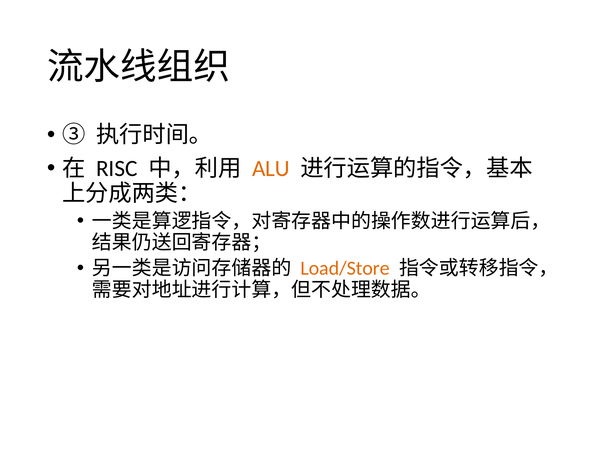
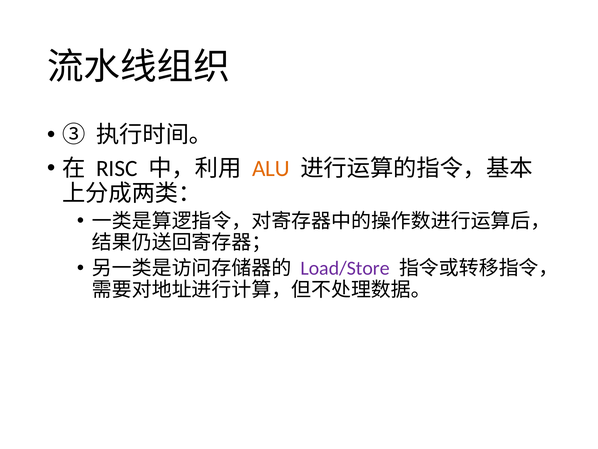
Load/Store colour: orange -> purple
